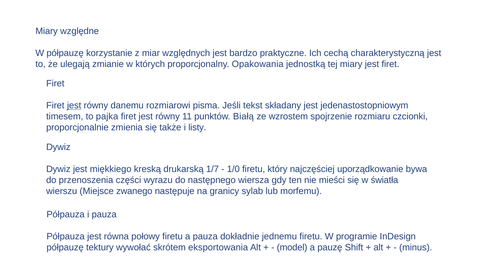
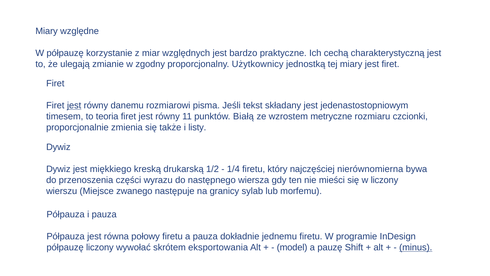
których: których -> zgodny
Opakowania: Opakowania -> Użytkownicy
pajka: pajka -> teoria
spojrzenie: spojrzenie -> metryczne
1/7: 1/7 -> 1/2
1/0: 1/0 -> 1/4
uporządkowanie: uporządkowanie -> nierównomierna
w światła: światła -> liczony
półpauzę tektury: tektury -> liczony
minus underline: none -> present
